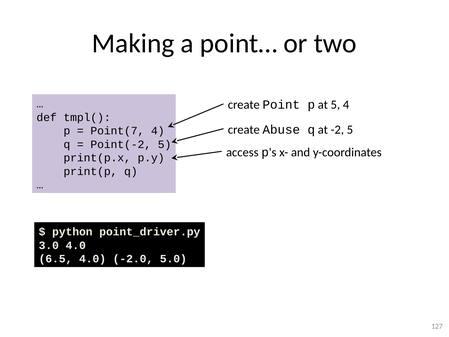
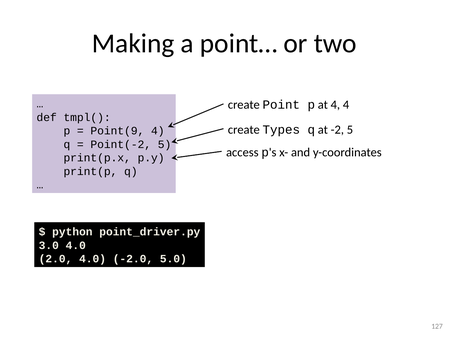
at 5: 5 -> 4
Abuse: Abuse -> Types
Point(7: Point(7 -> Point(9
6.5: 6.5 -> 2.0
